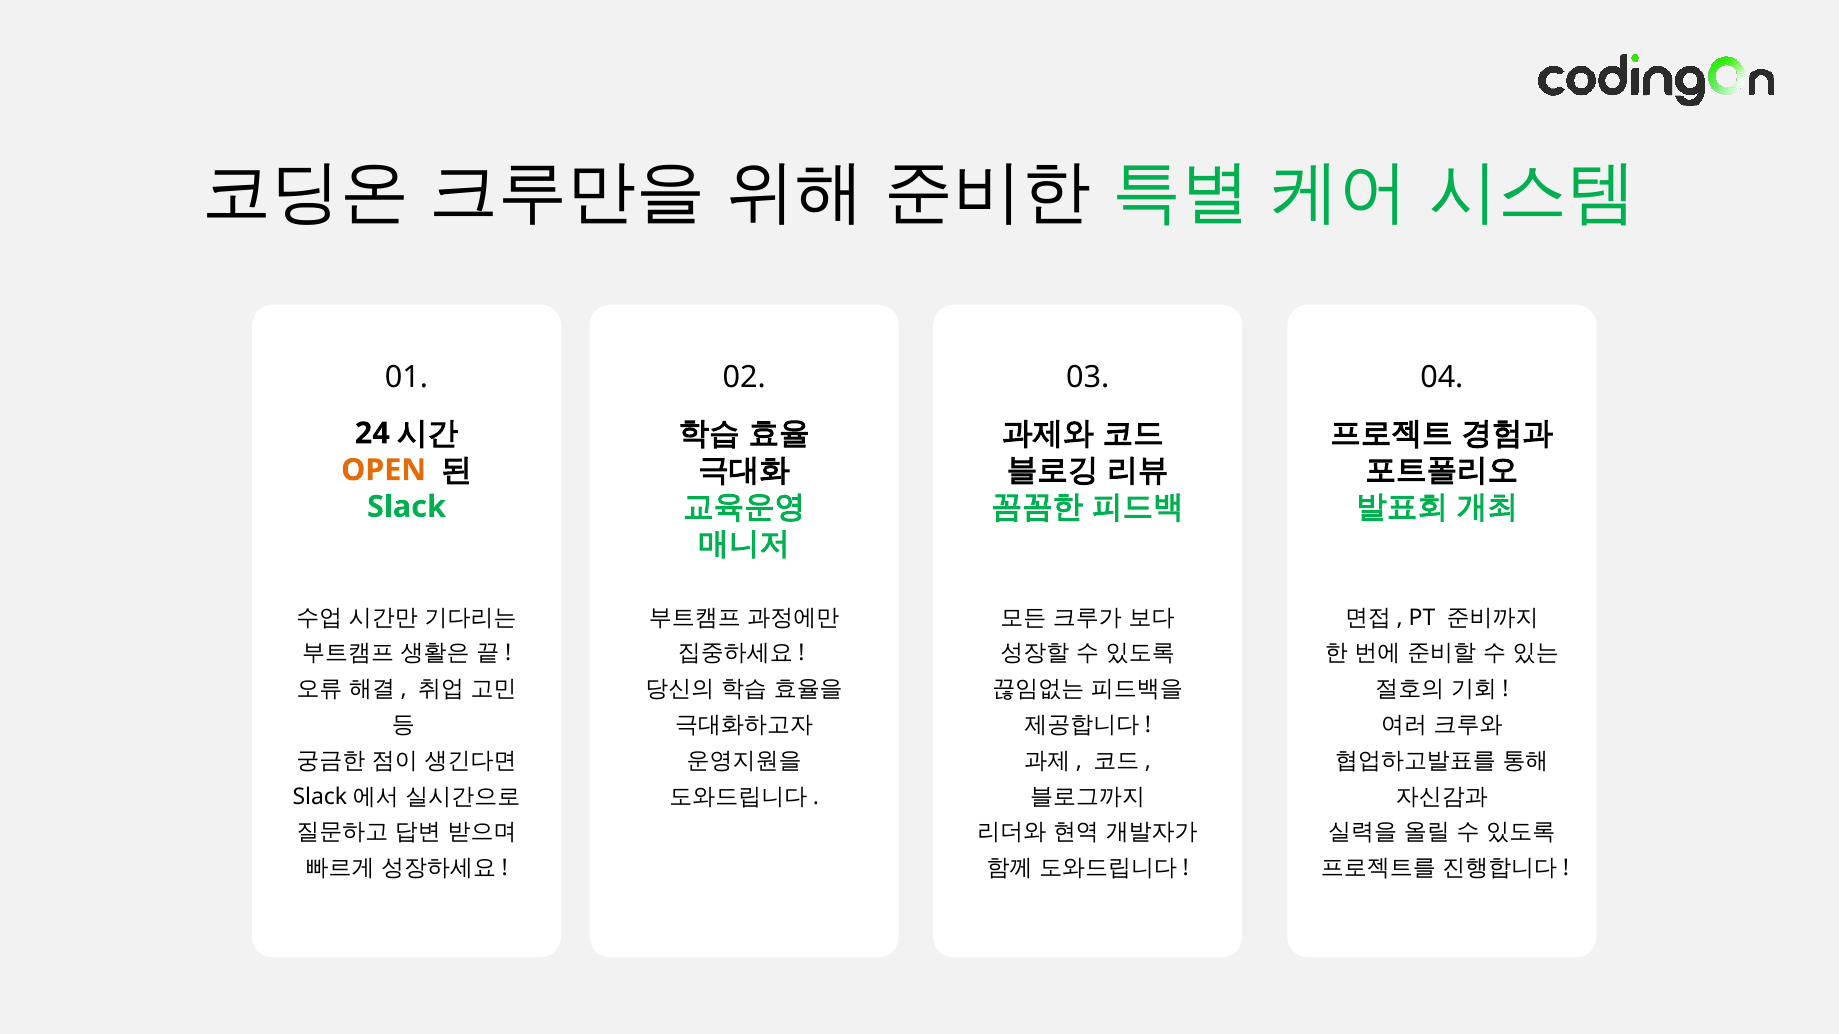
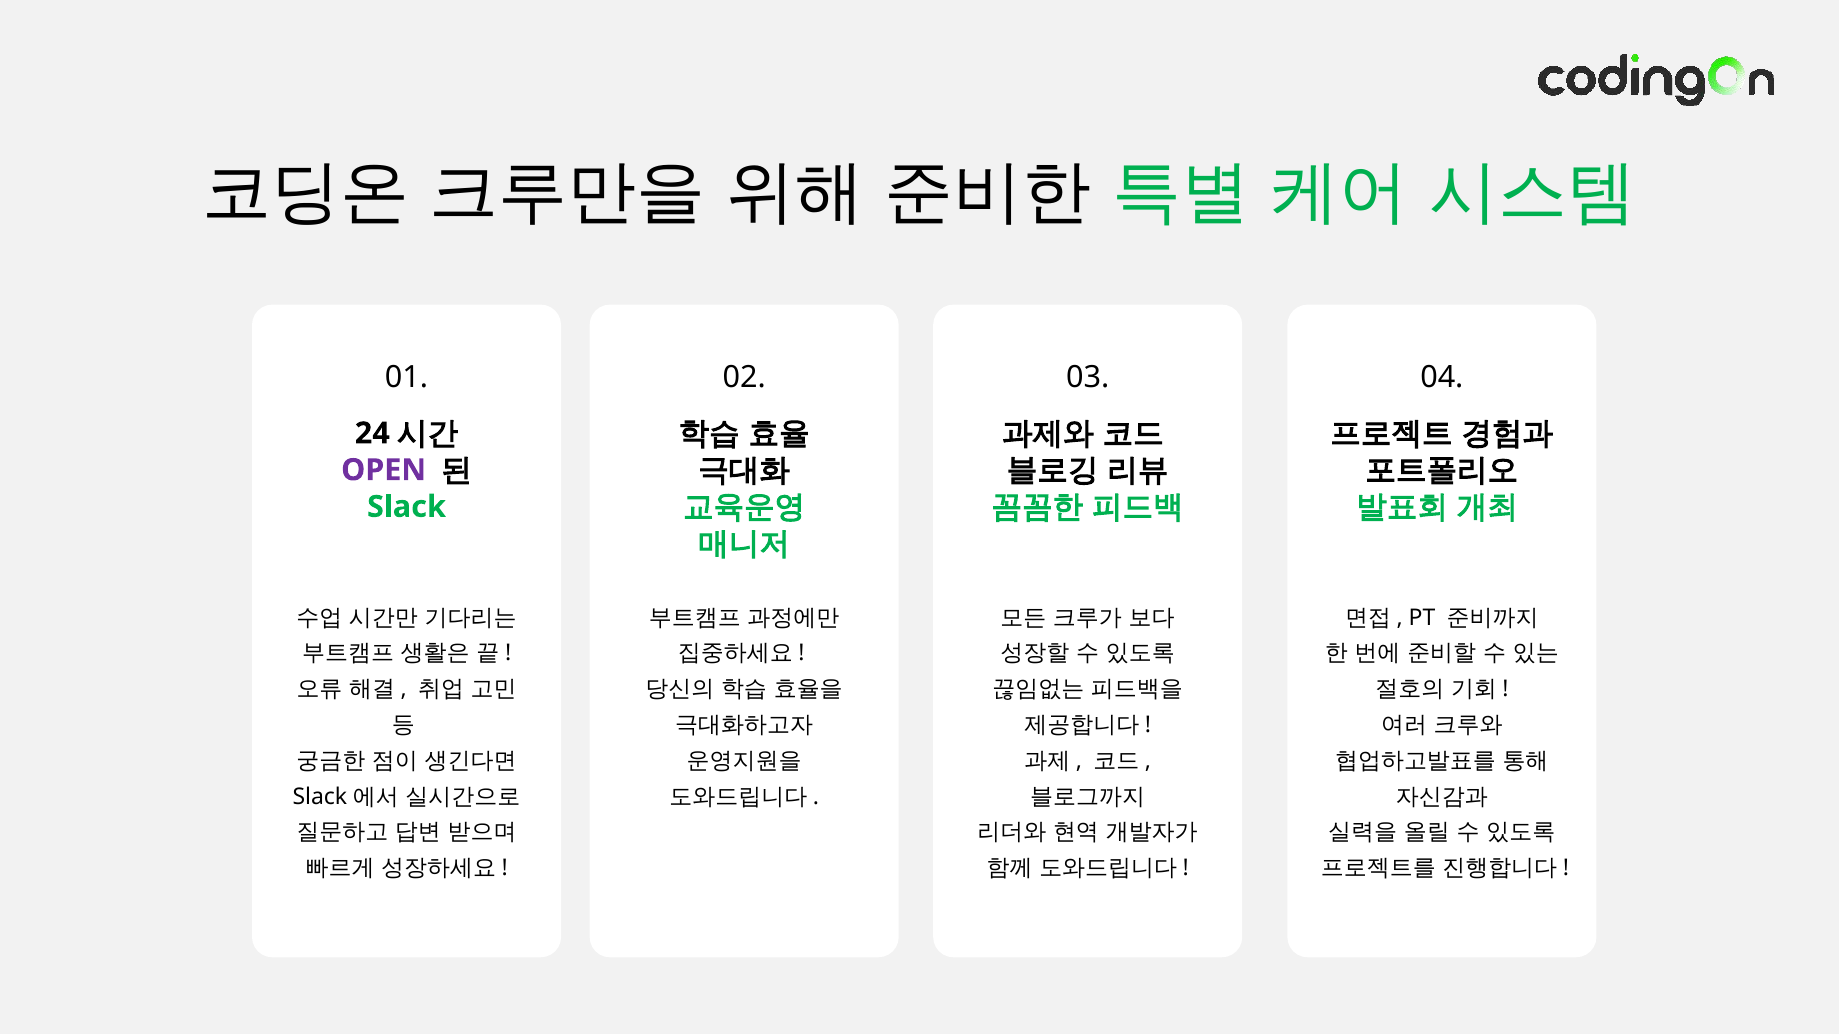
OPEN colour: orange -> purple
